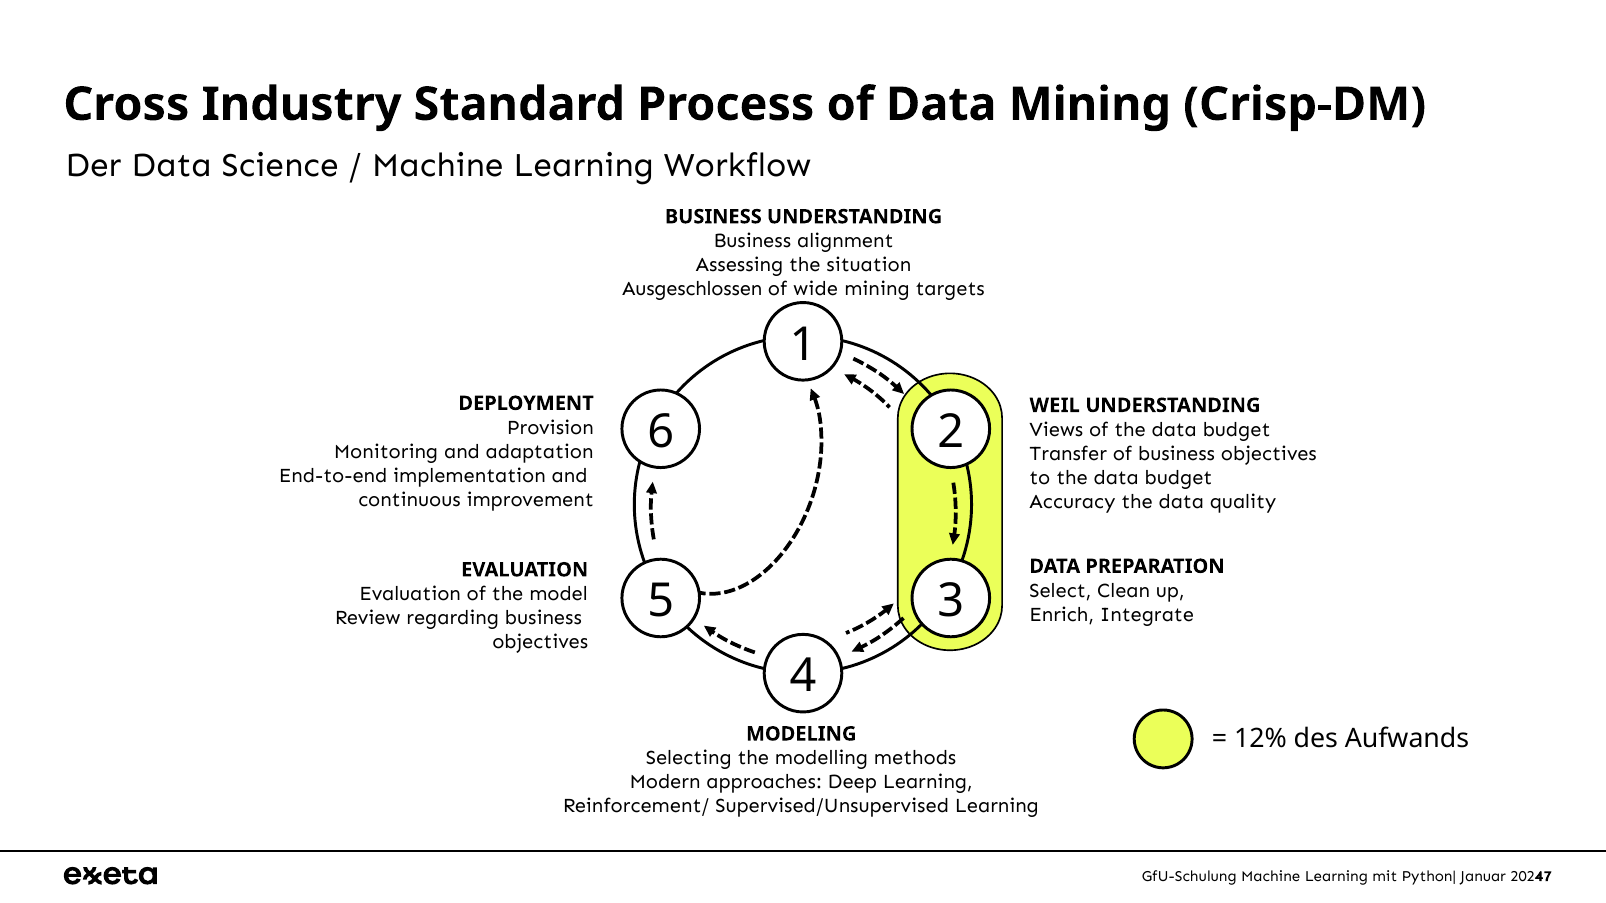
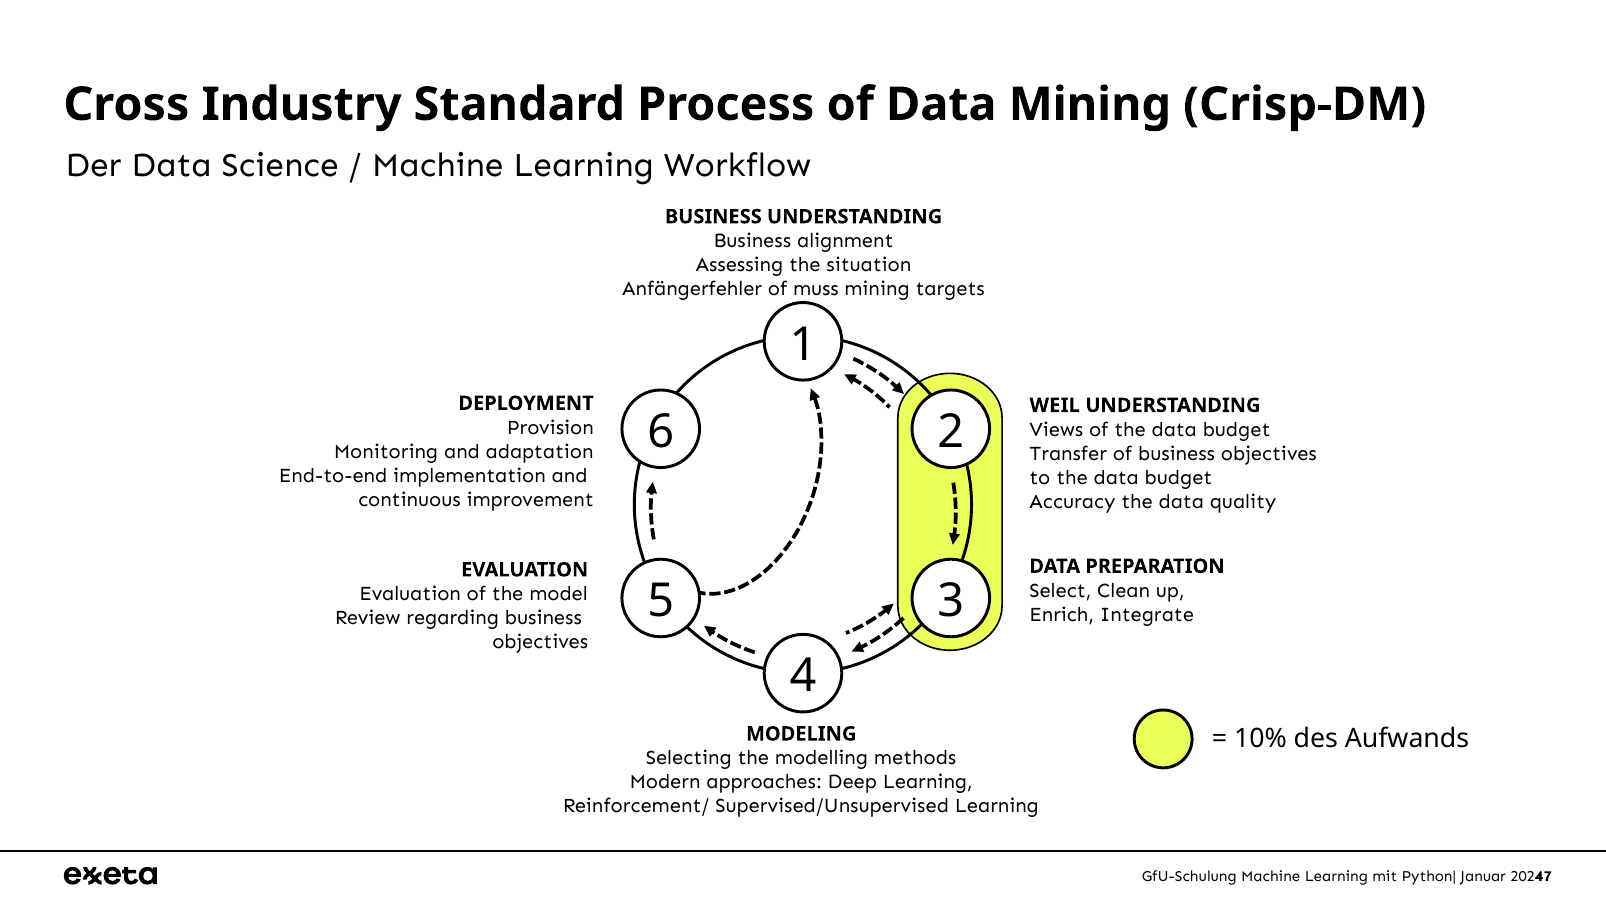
Ausgeschlossen: Ausgeschlossen -> Anfängerfehler
wide: wide -> muss
12%: 12% -> 10%
